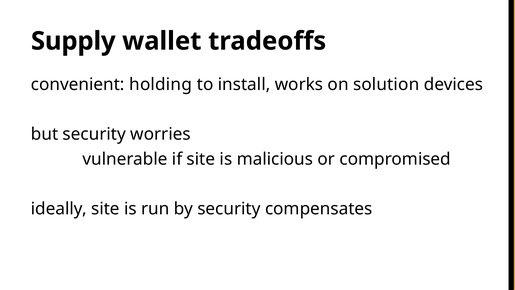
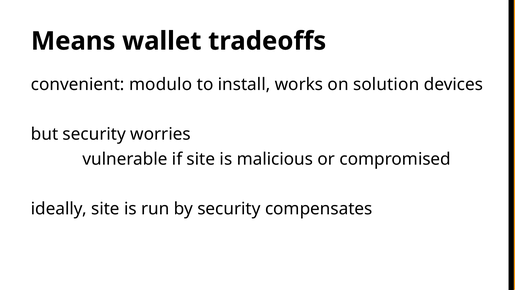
Supply: Supply -> Means
holding: holding -> modulo
